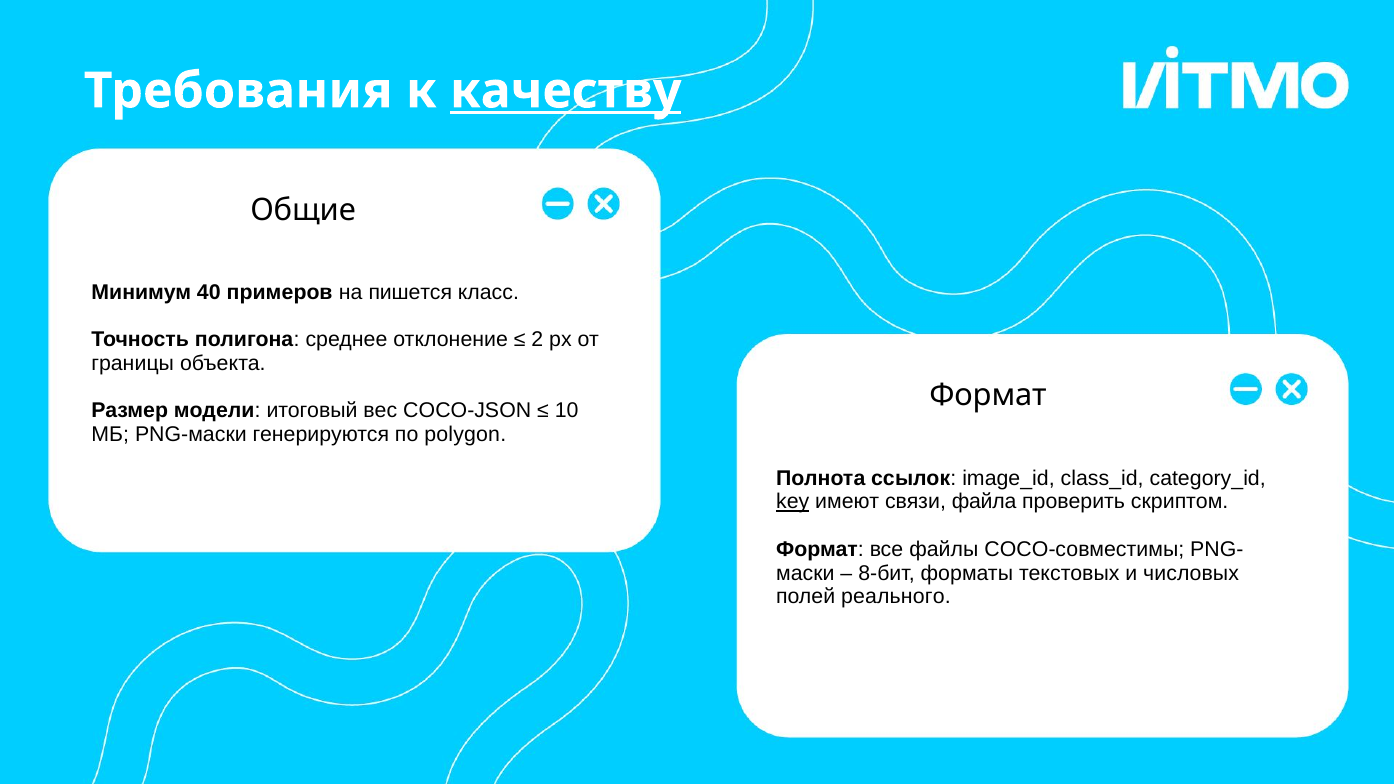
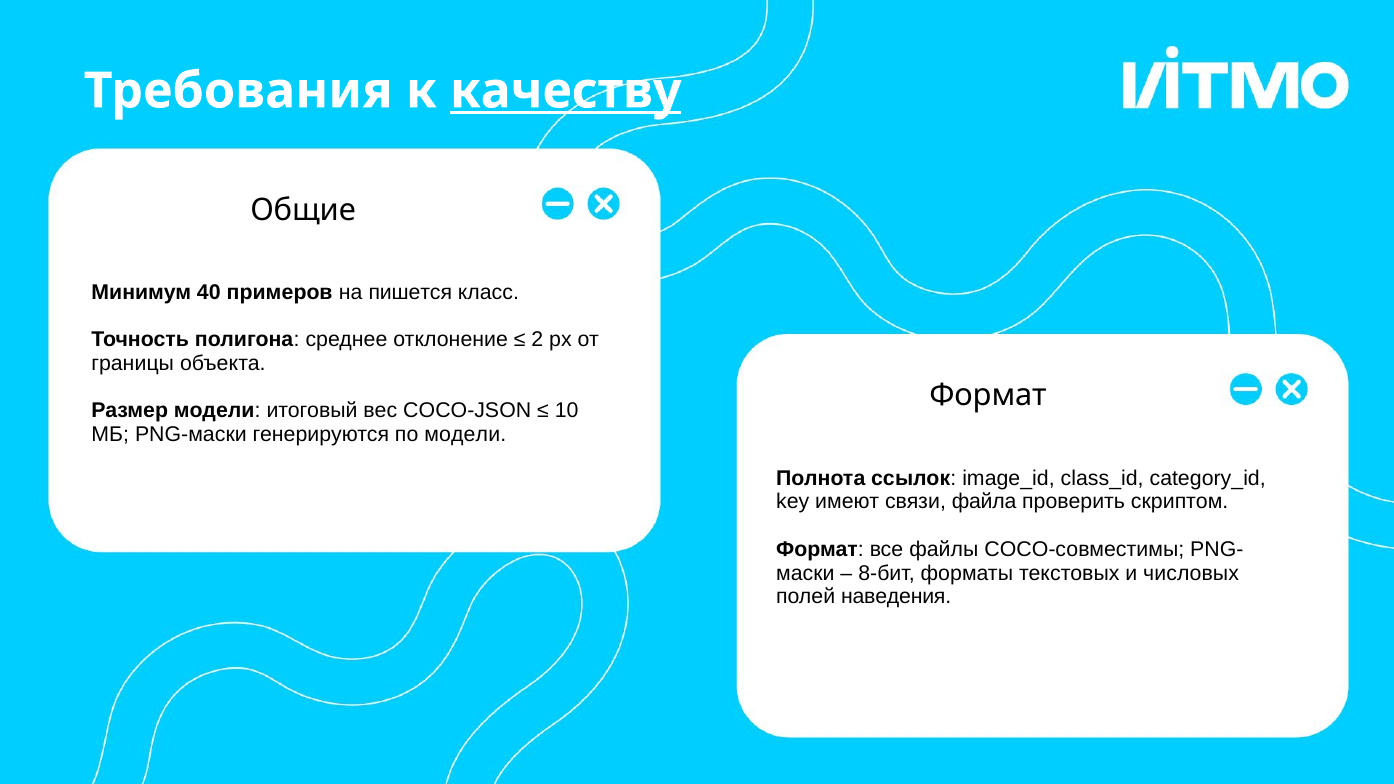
по polygon: polygon -> модели
key underline: present -> none
реального: реального -> наведения
